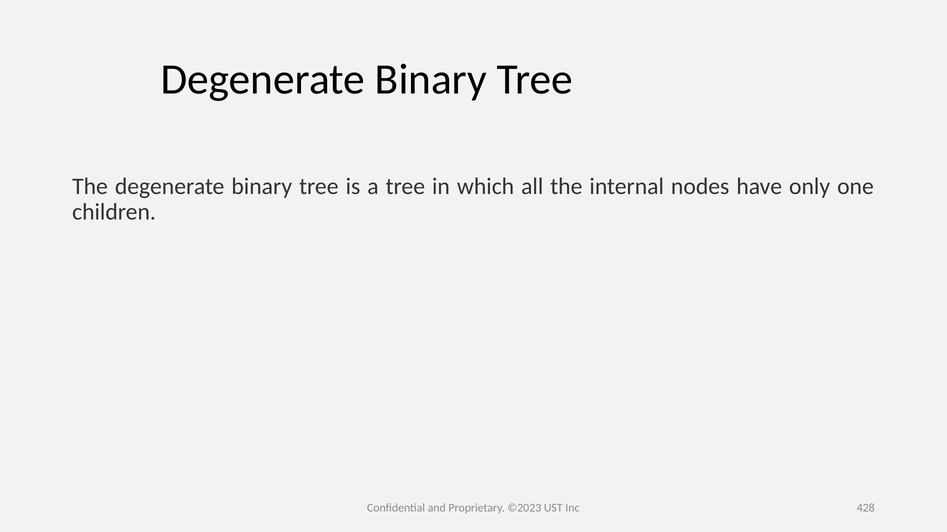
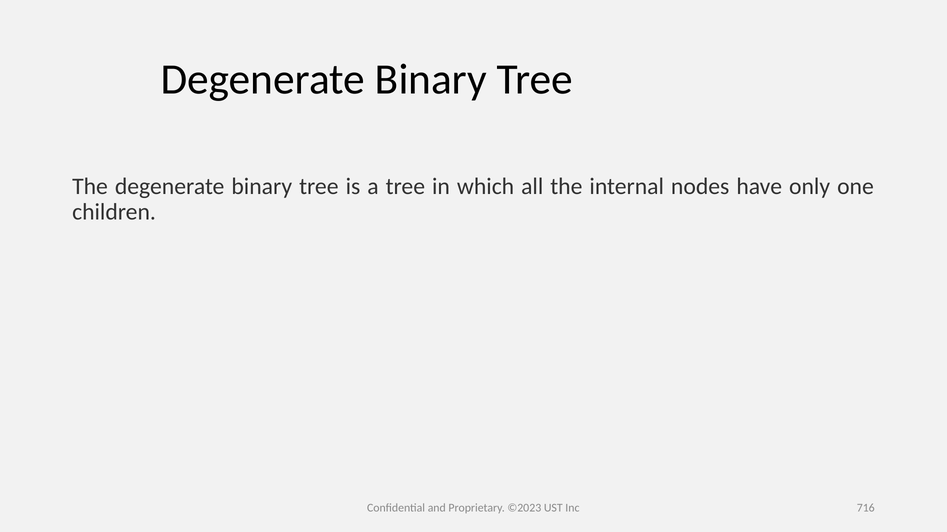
428: 428 -> 716
